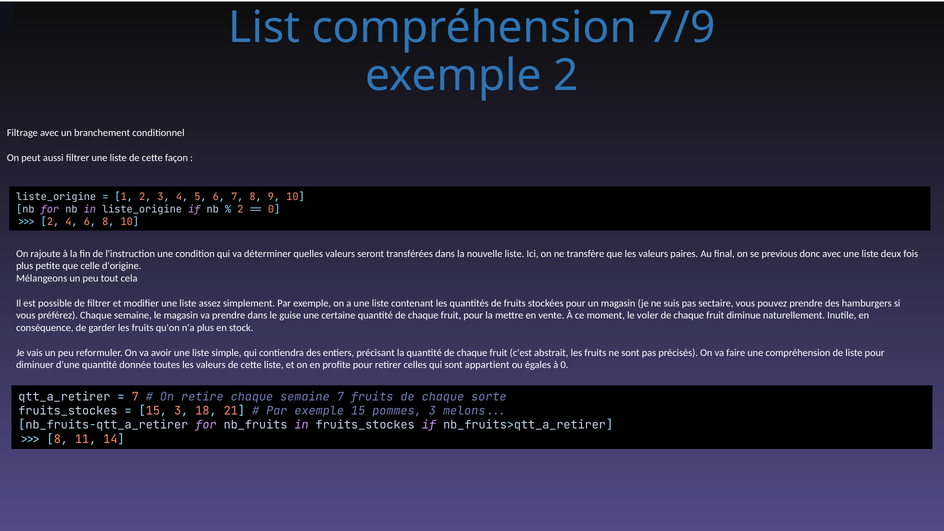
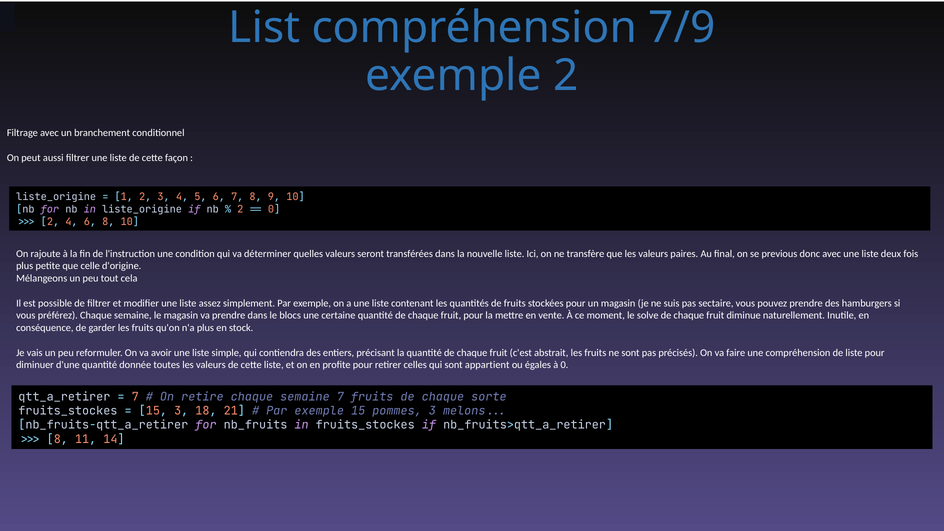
guise: guise -> blocs
voler: voler -> solve
